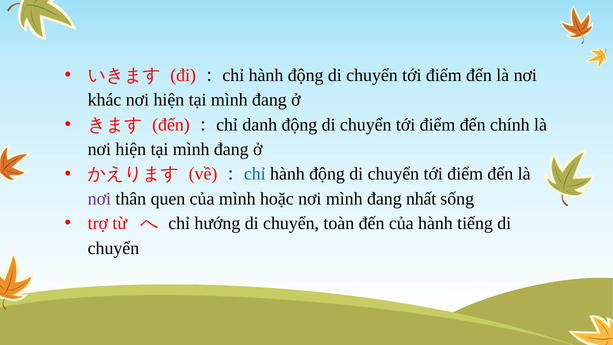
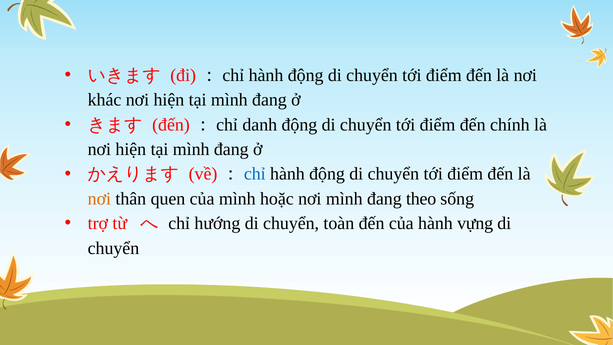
nơi at (99, 199) colour: purple -> orange
nhất: nhất -> theo
tiếng: tiếng -> vựng
